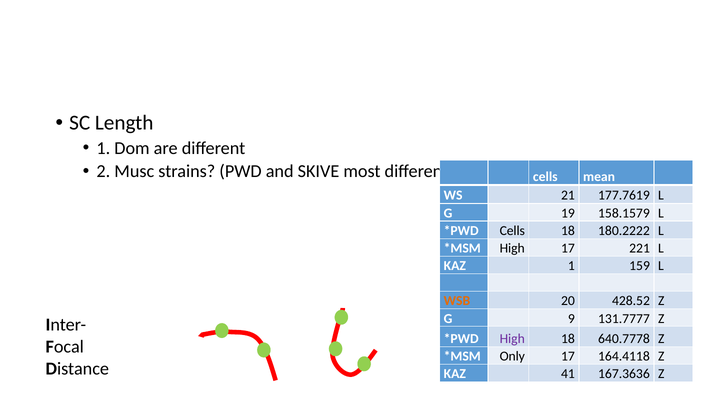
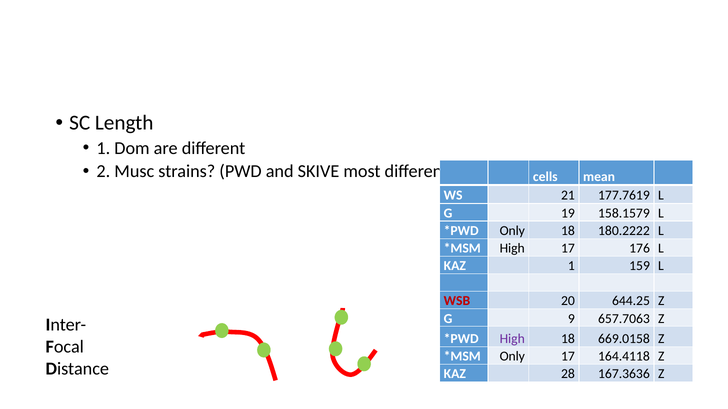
Cells at (512, 231): Cells -> Only
221: 221 -> 176
WSB colour: orange -> red
428.52: 428.52 -> 644.25
131.7777: 131.7777 -> 657.7063
640.7778: 640.7778 -> 669.0158
41: 41 -> 28
